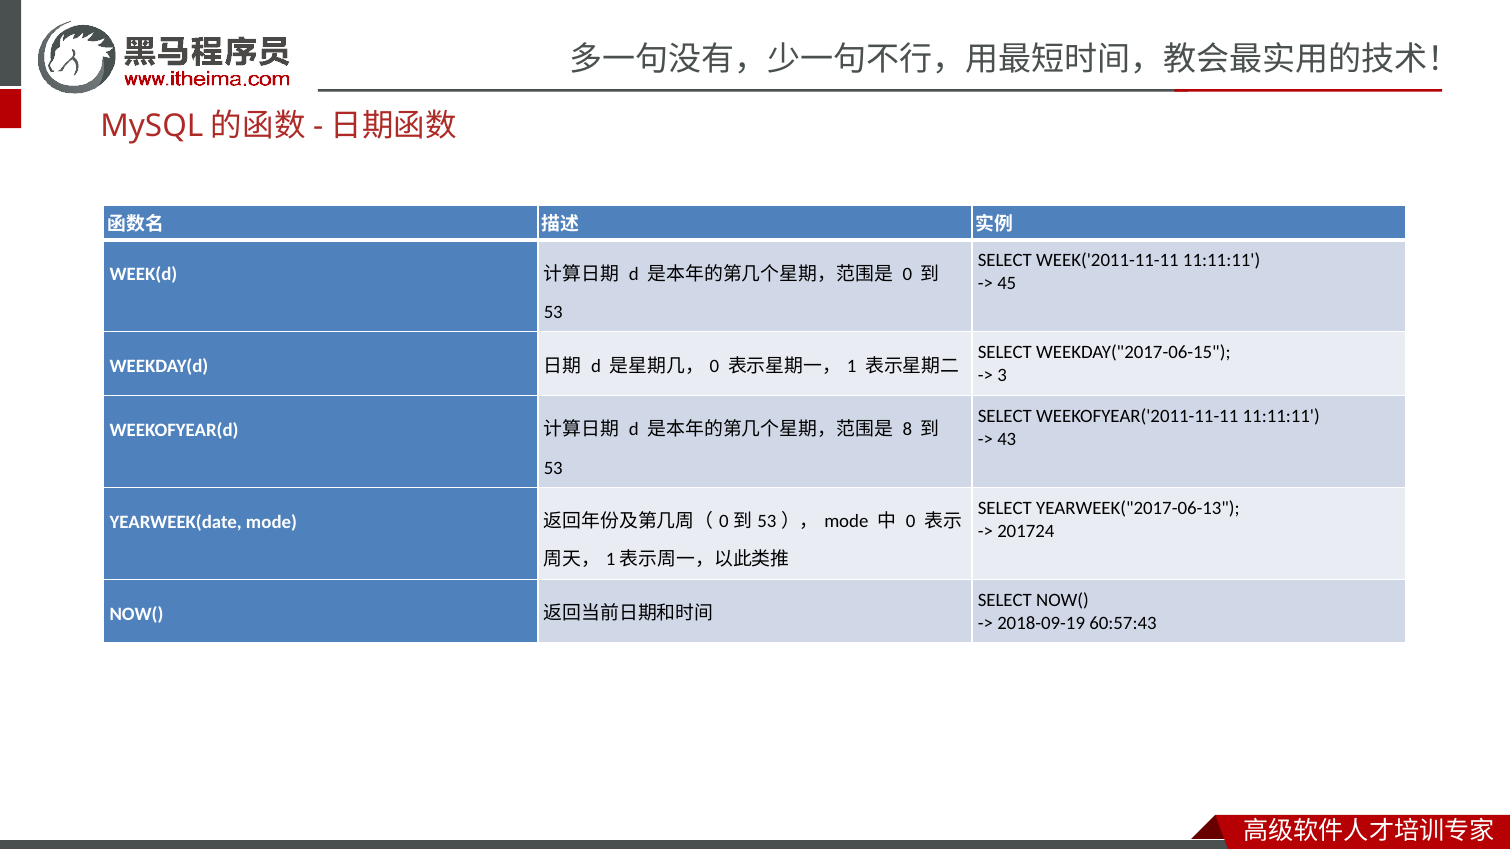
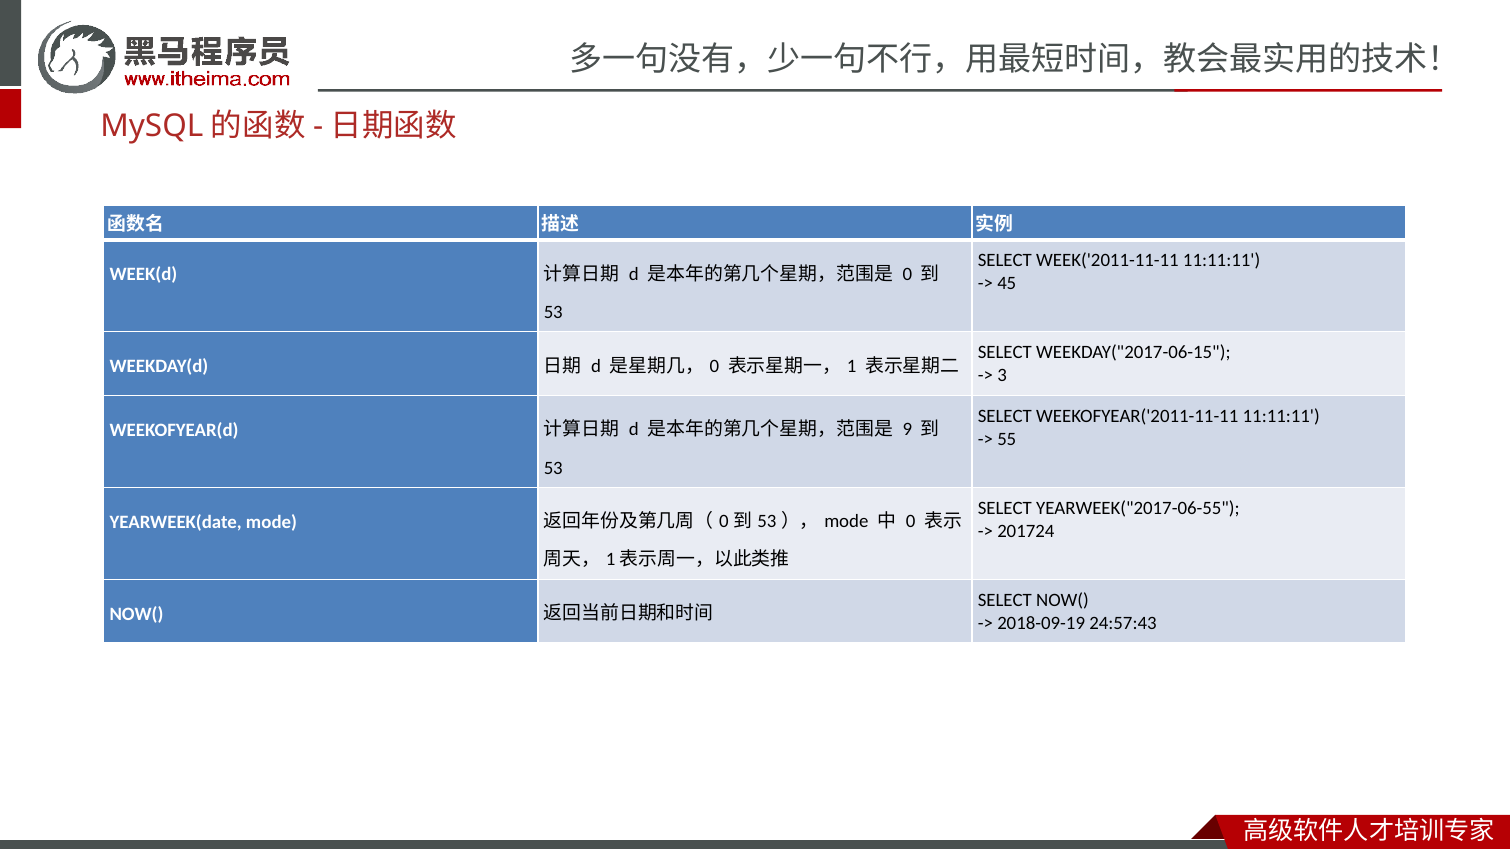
8: 8 -> 9
43: 43 -> 55
YEARWEEK("2017-06-13: YEARWEEK("2017-06-13 -> YEARWEEK("2017-06-55
60:57:43: 60:57:43 -> 24:57:43
